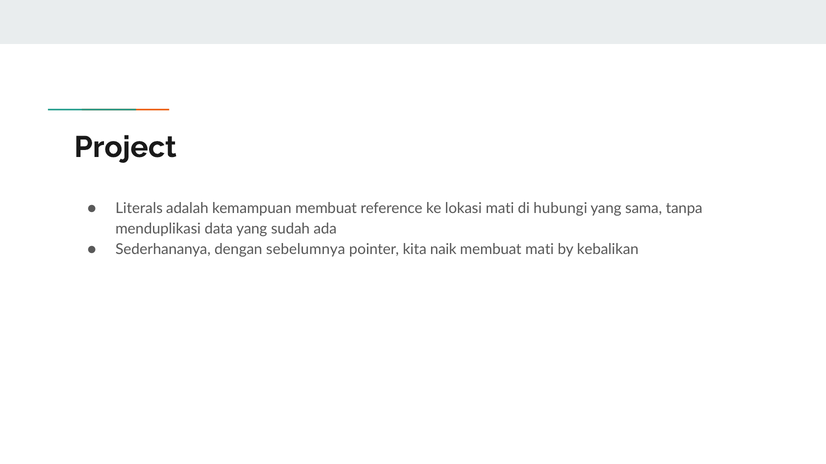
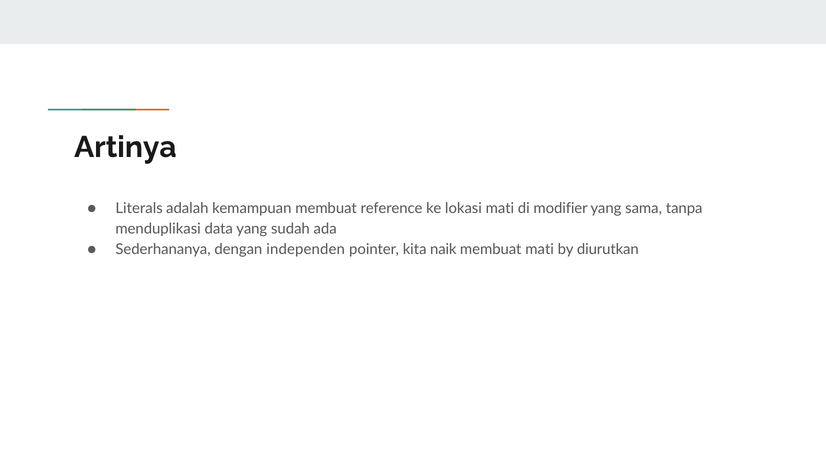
Project: Project -> Artinya
hubungi: hubungi -> modifier
sebelumnya: sebelumnya -> independen
kebalikan: kebalikan -> diurutkan
